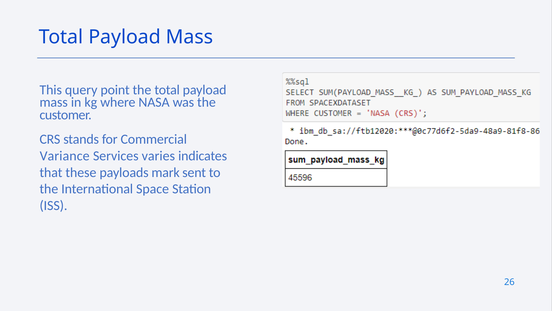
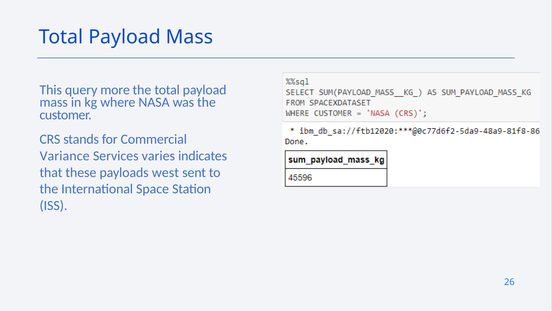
point: point -> more
mark: mark -> west
